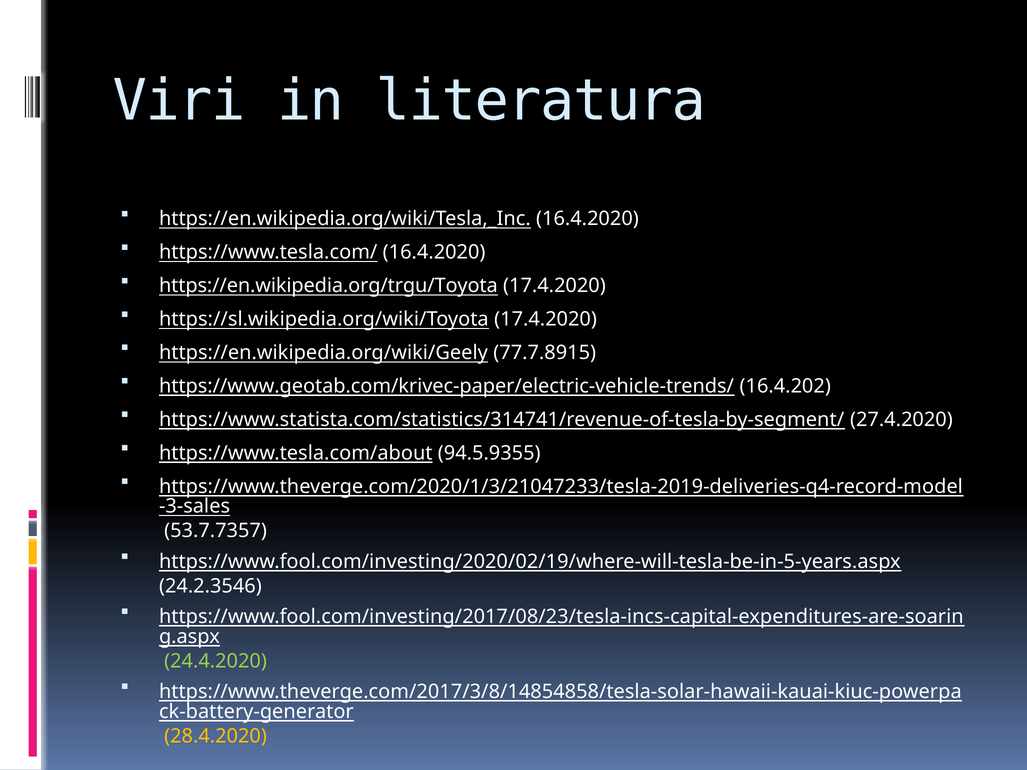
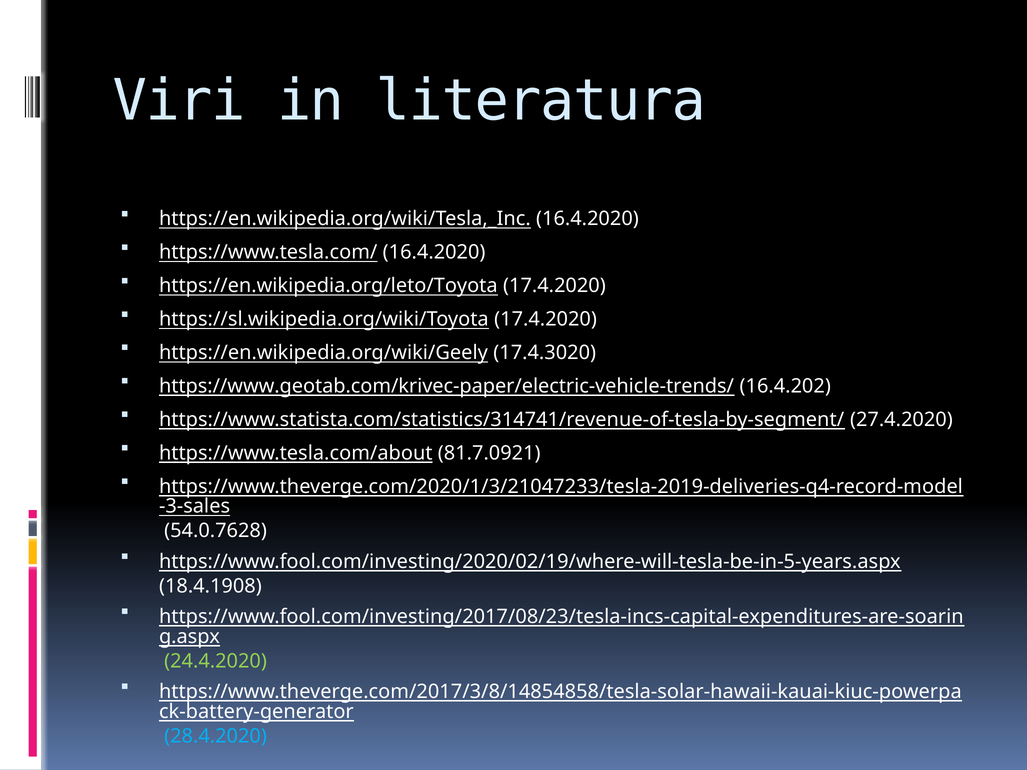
https://en.wikipedia.org/trgu/Toyota: https://en.wikipedia.org/trgu/Toyota -> https://en.wikipedia.org/leto/Toyota
77.7.8915: 77.7.8915 -> 17.4.3020
94.5.9355: 94.5.9355 -> 81.7.0921
53.7.7357: 53.7.7357 -> 54.0.7628
24.2.3546: 24.2.3546 -> 18.4.1908
28.4.2020 colour: yellow -> light blue
